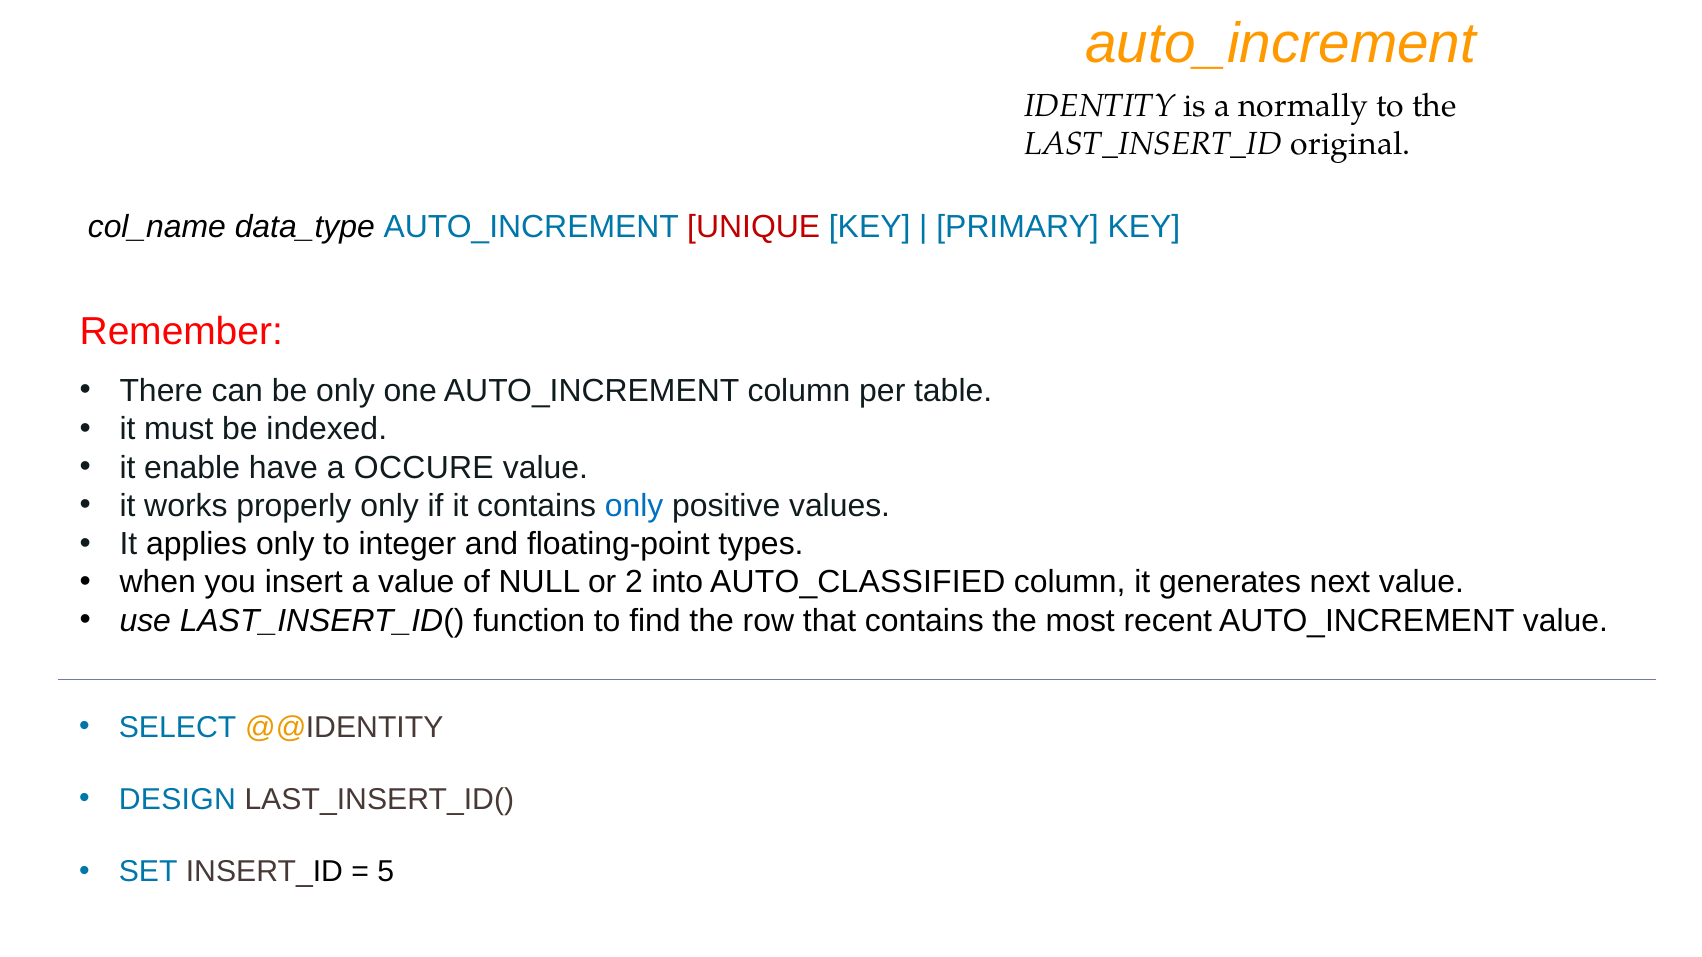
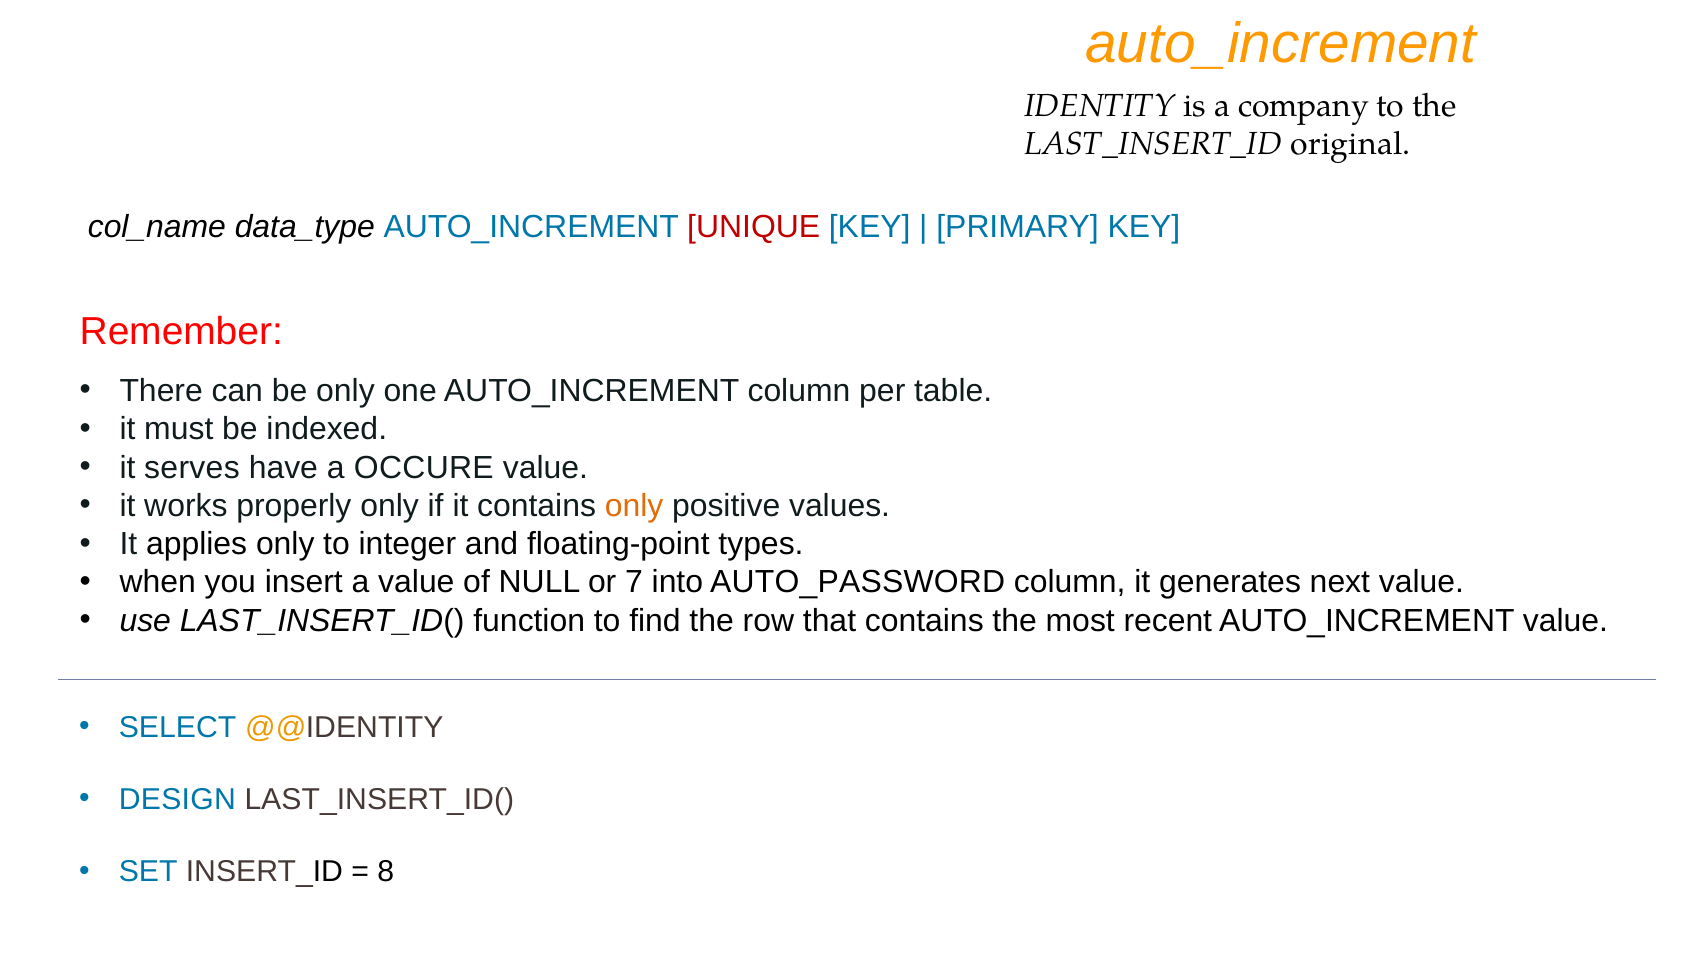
normally: normally -> company
enable: enable -> serves
only at (634, 506) colour: blue -> orange
2: 2 -> 7
AUTO_CLASSIFIED: AUTO_CLASSIFIED -> AUTO_PASSWORD
5: 5 -> 8
